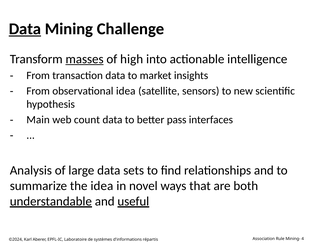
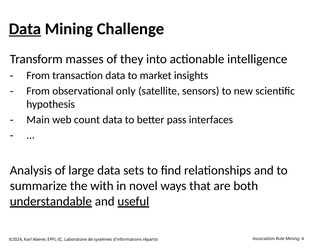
masses underline: present -> none
high: high -> they
observational idea: idea -> only
the idea: idea -> with
